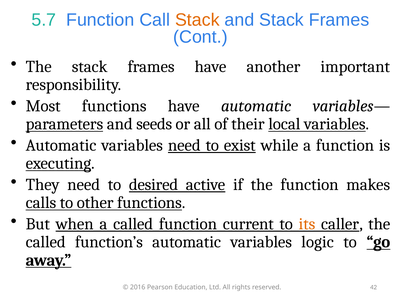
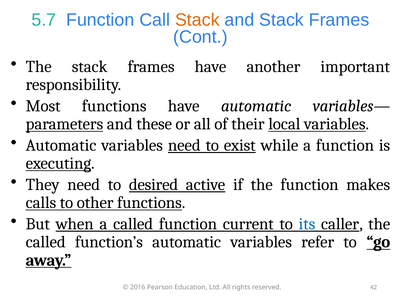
seeds: seeds -> these
its colour: orange -> blue
logic: logic -> refer
